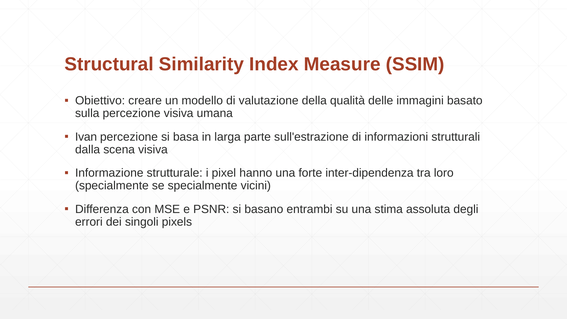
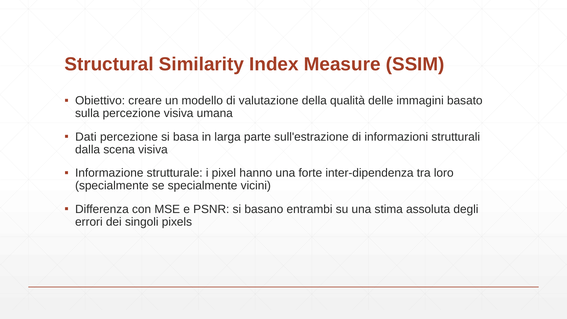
Ivan: Ivan -> Dati
